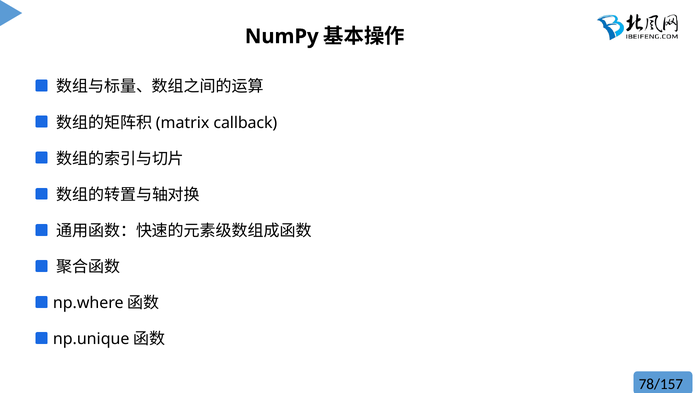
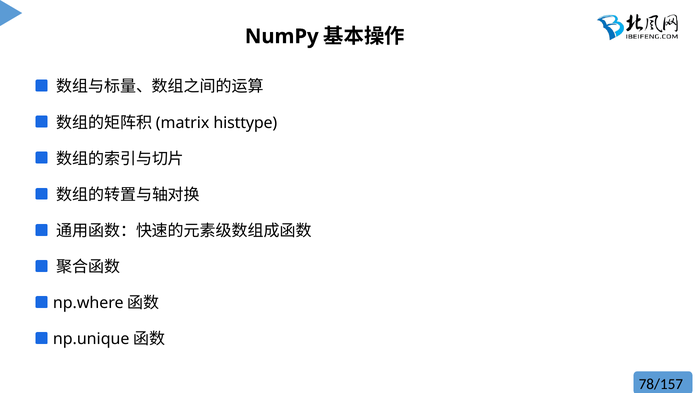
callback: callback -> histtype
